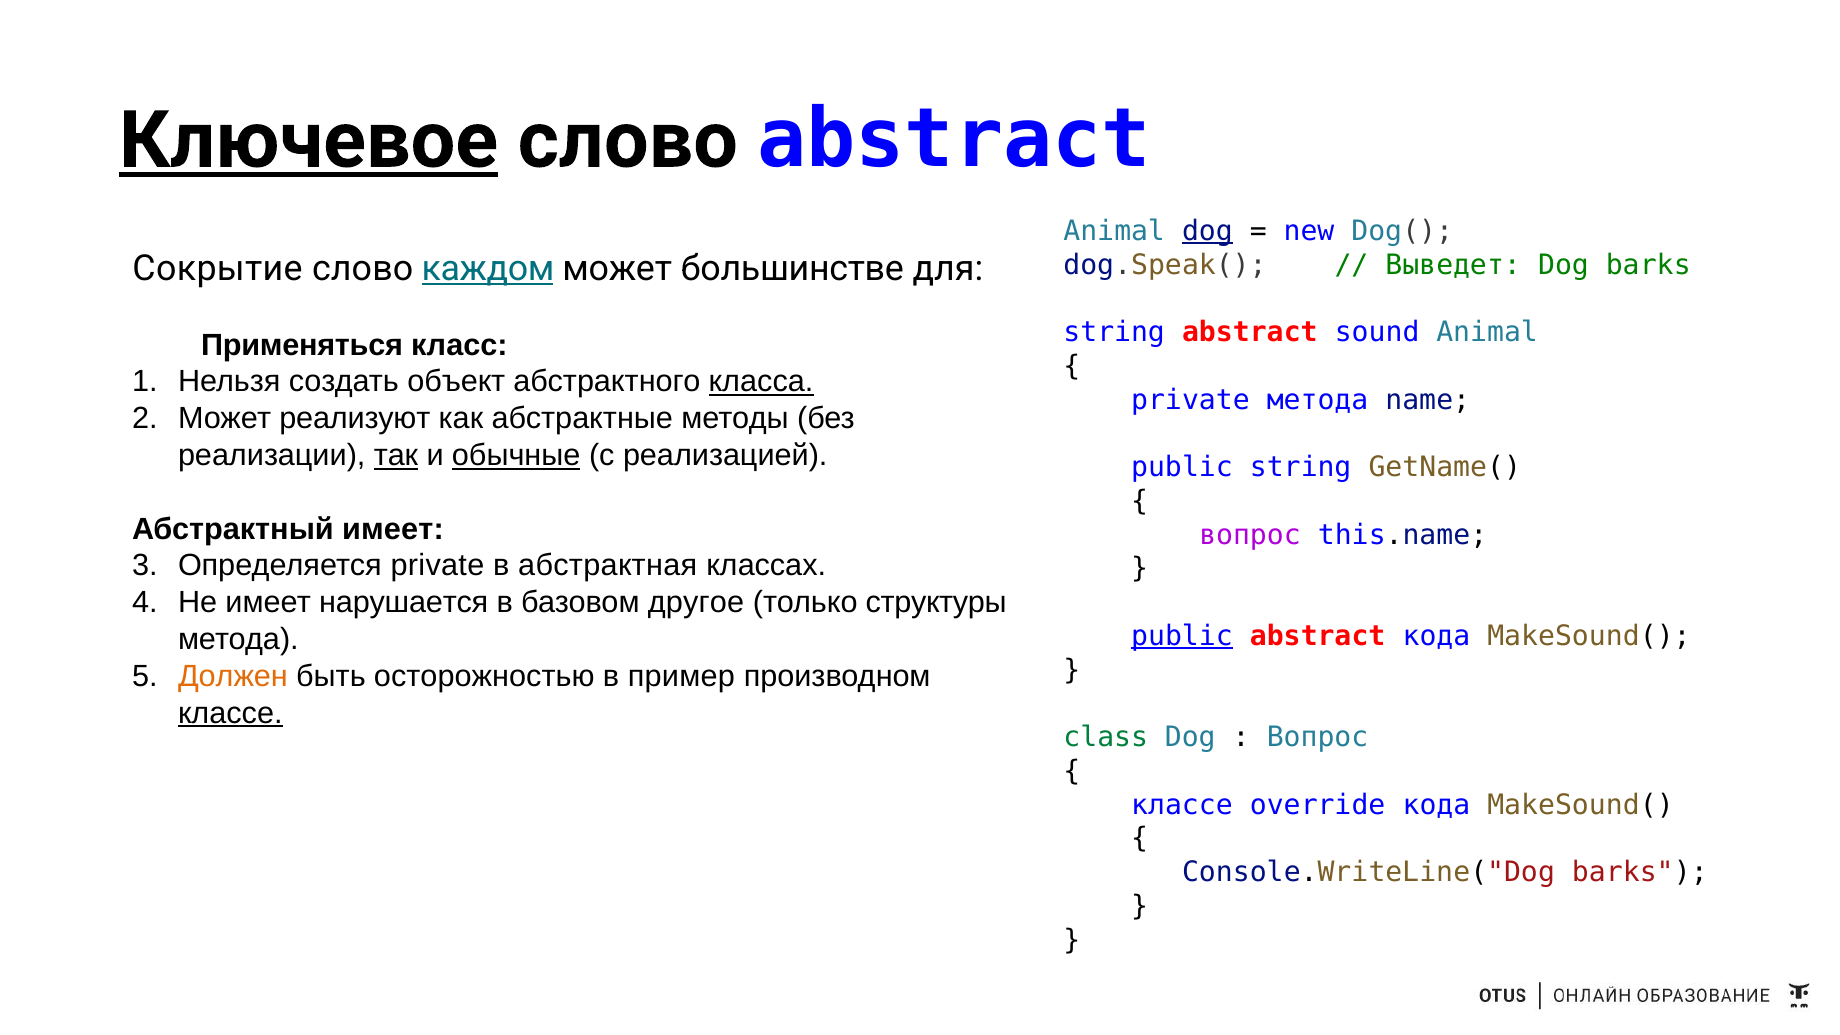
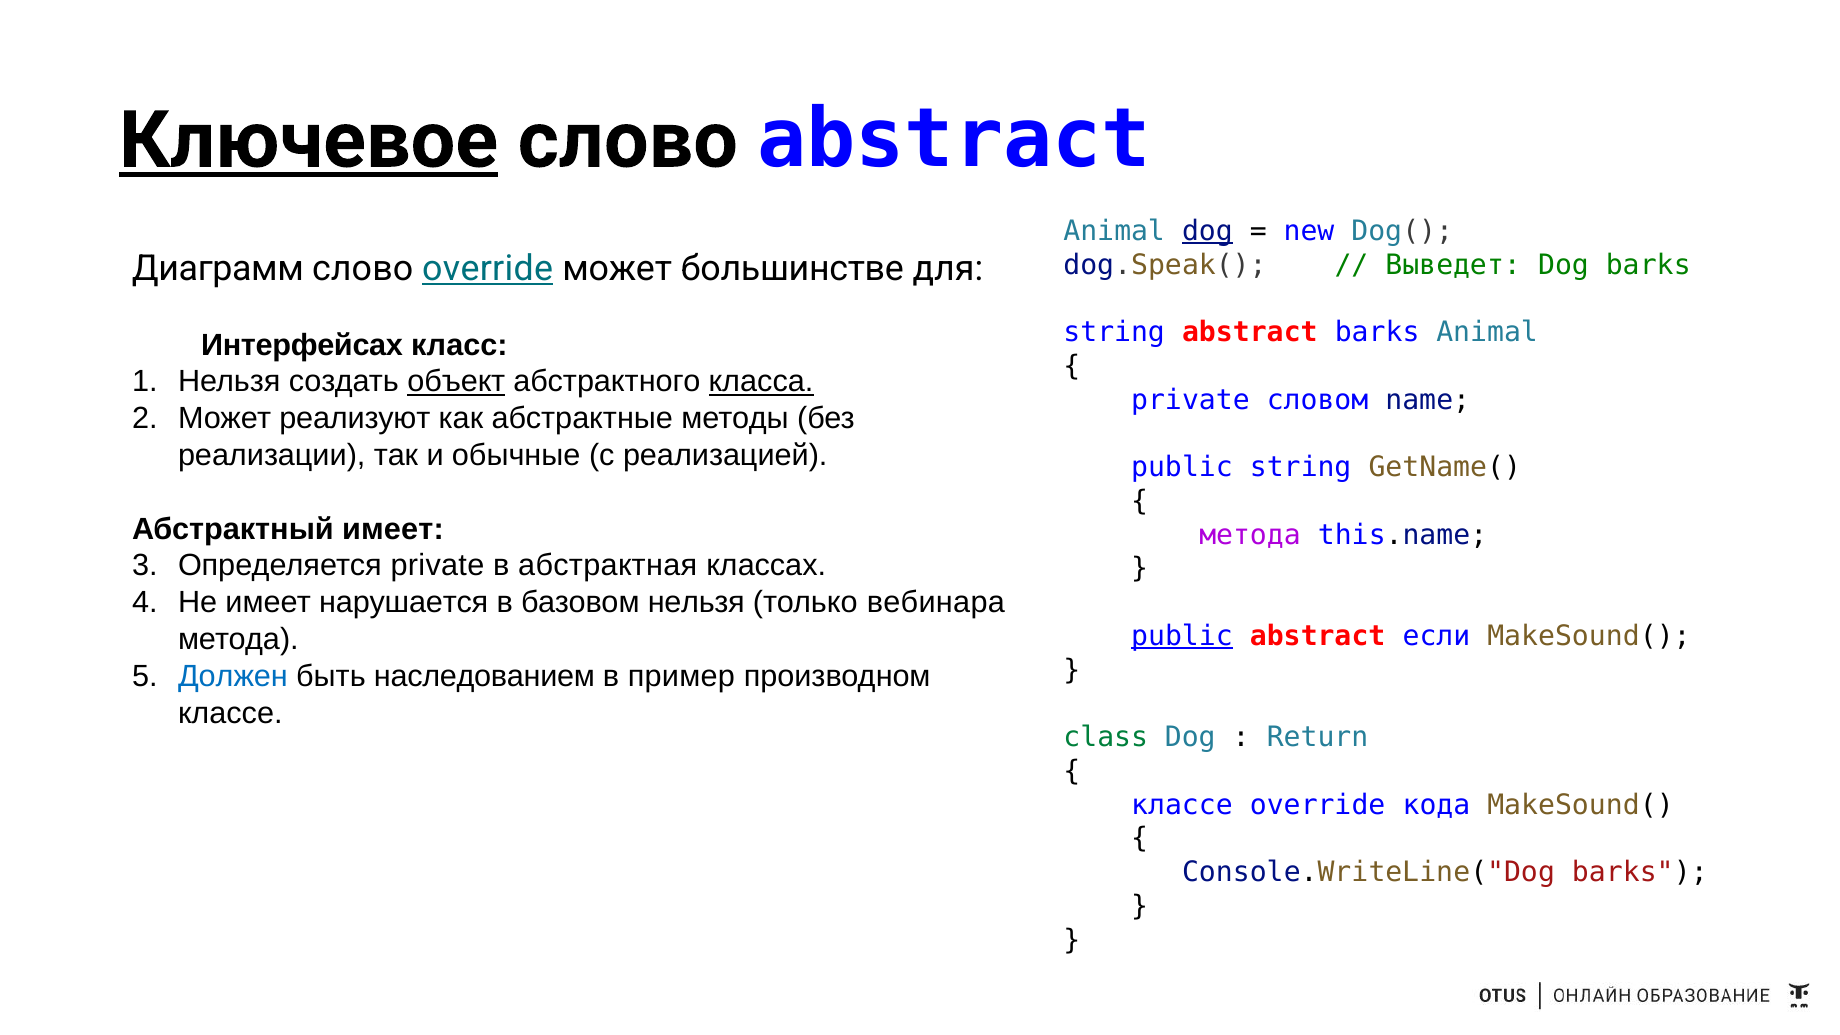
Сокрытие: Сокрытие -> Диаграмм
слово каждом: каждом -> override
abstract sound: sound -> barks
Применяться: Применяться -> Интерфейсах
объект underline: none -> present
private метода: метода -> словом
так underline: present -> none
обычные underline: present -> none
вопрос at (1250, 535): вопрос -> метода
базовом другое: другое -> нельзя
структуры: структуры -> вебинара
abstract кода: кода -> если
Должен colour: orange -> blue
осторожностью: осторожностью -> наследованием
классе at (230, 713) underline: present -> none
Вопрос at (1318, 737): Вопрос -> Return
